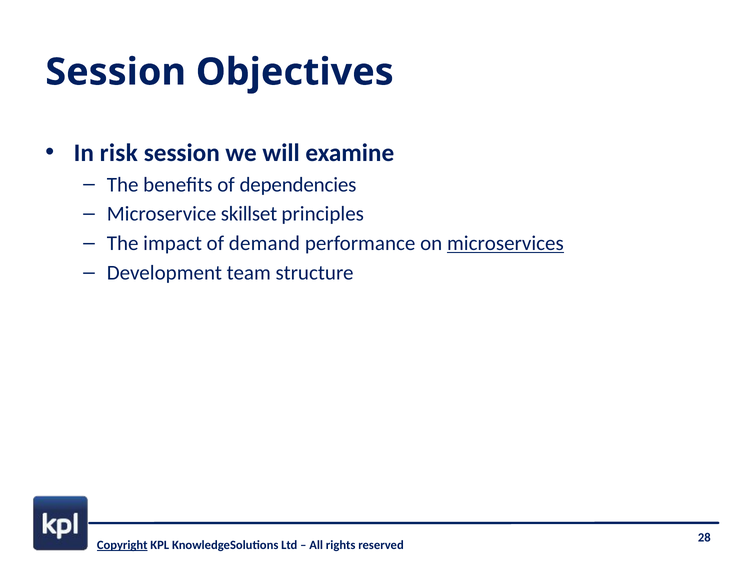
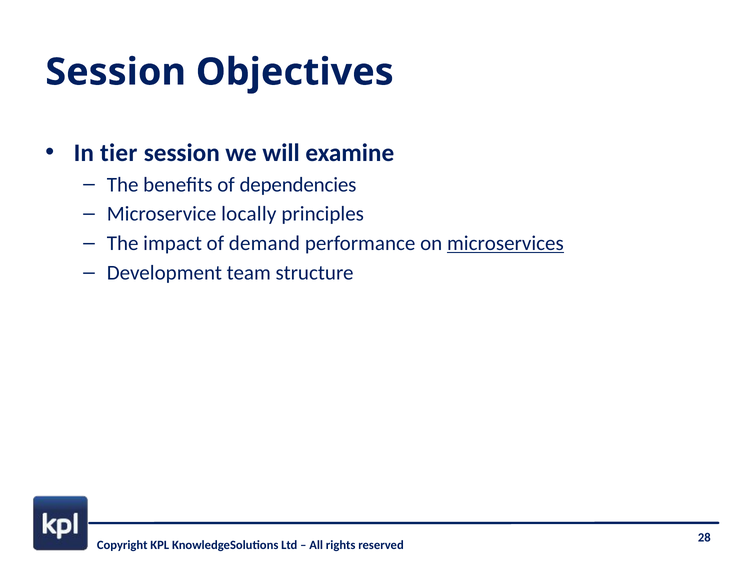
risk: risk -> tier
skillset: skillset -> locally
Copyright underline: present -> none
